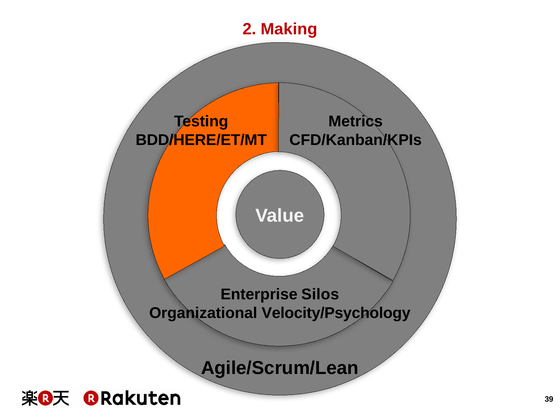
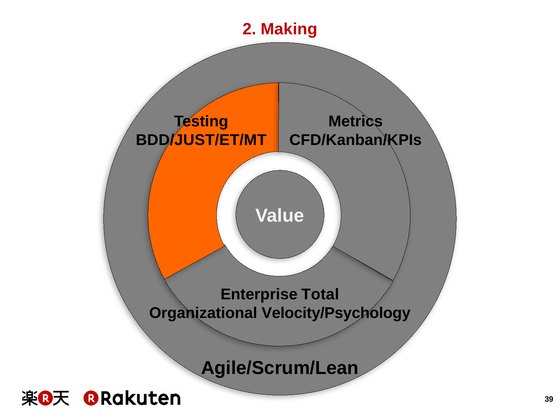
BDD/HERE/ET/MT: BDD/HERE/ET/MT -> BDD/JUST/ET/MT
Silos: Silos -> Total
